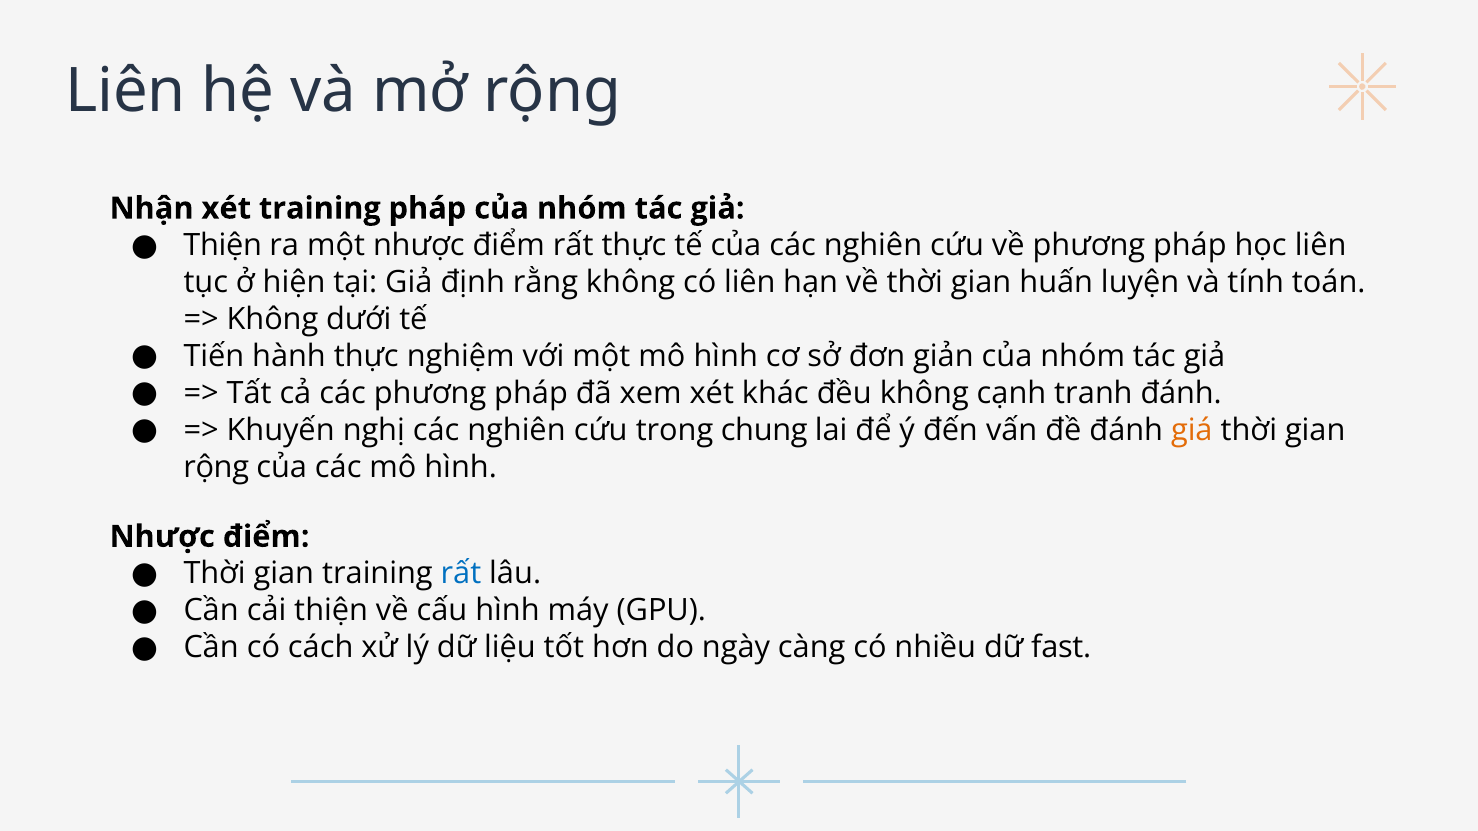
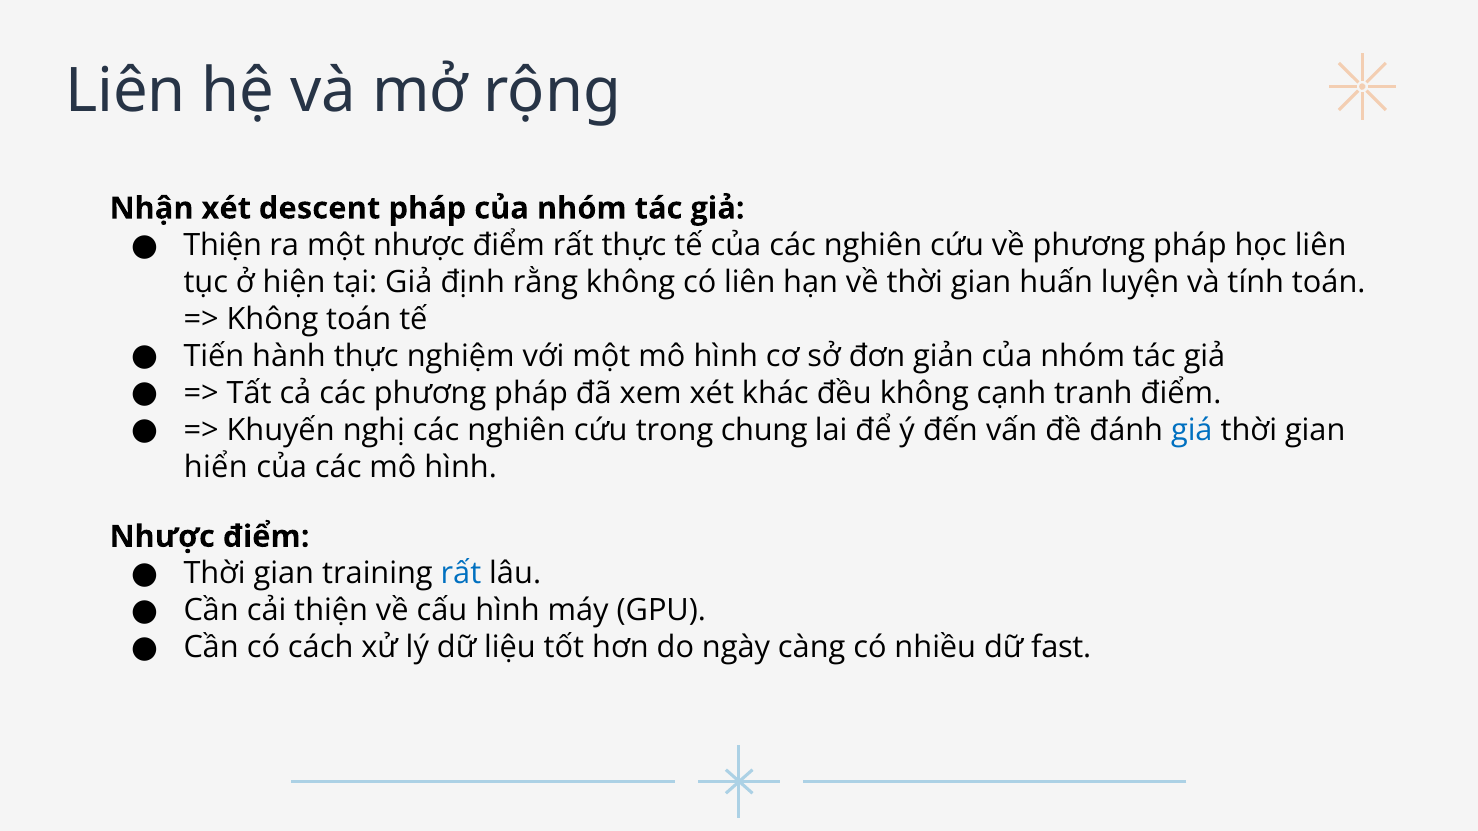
xét training: training -> descent
Không dưới: dưới -> toán
tranh đánh: đánh -> điểm
giá colour: orange -> blue
rộng at (216, 467): rộng -> hiển
